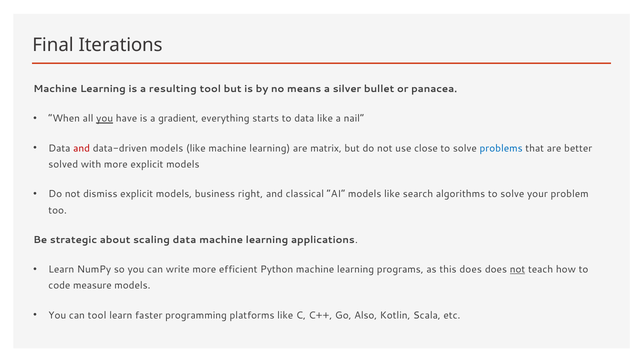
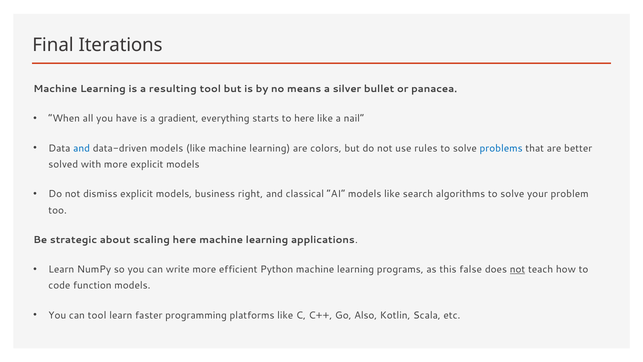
you at (105, 119) underline: present -> none
to data: data -> here
and at (82, 148) colour: red -> blue
matrix: matrix -> colors
close: close -> rules
scaling data: data -> here
this does: does -> false
measure: measure -> function
